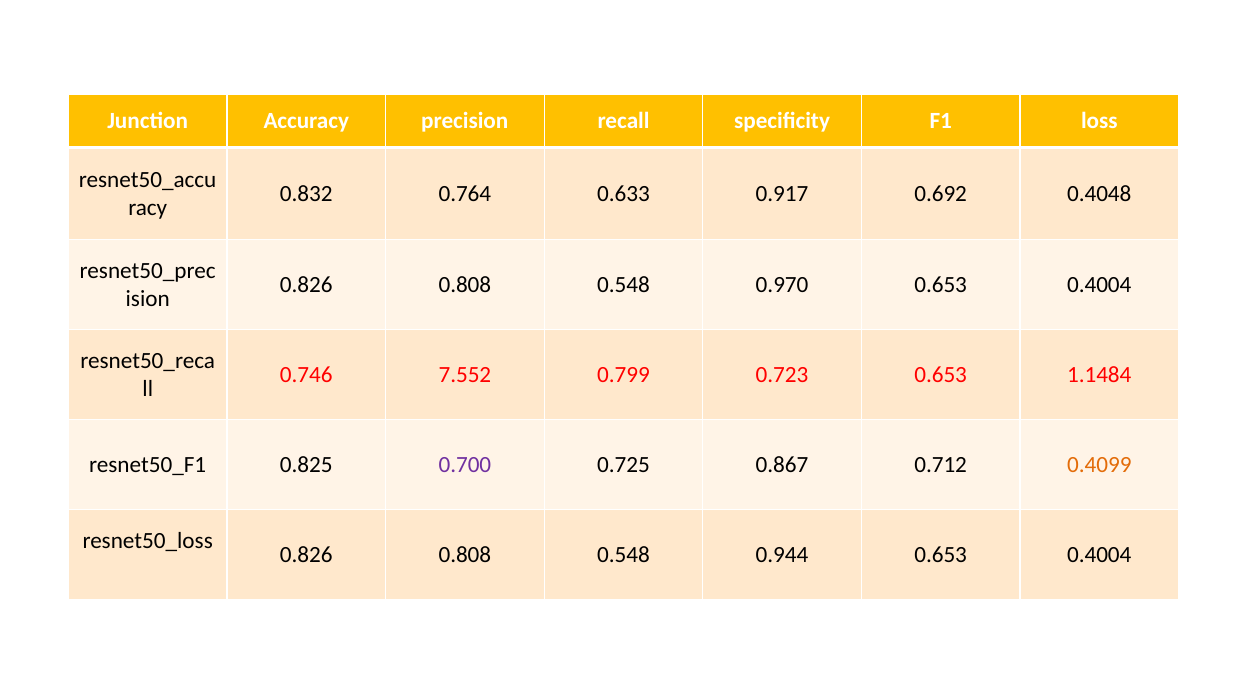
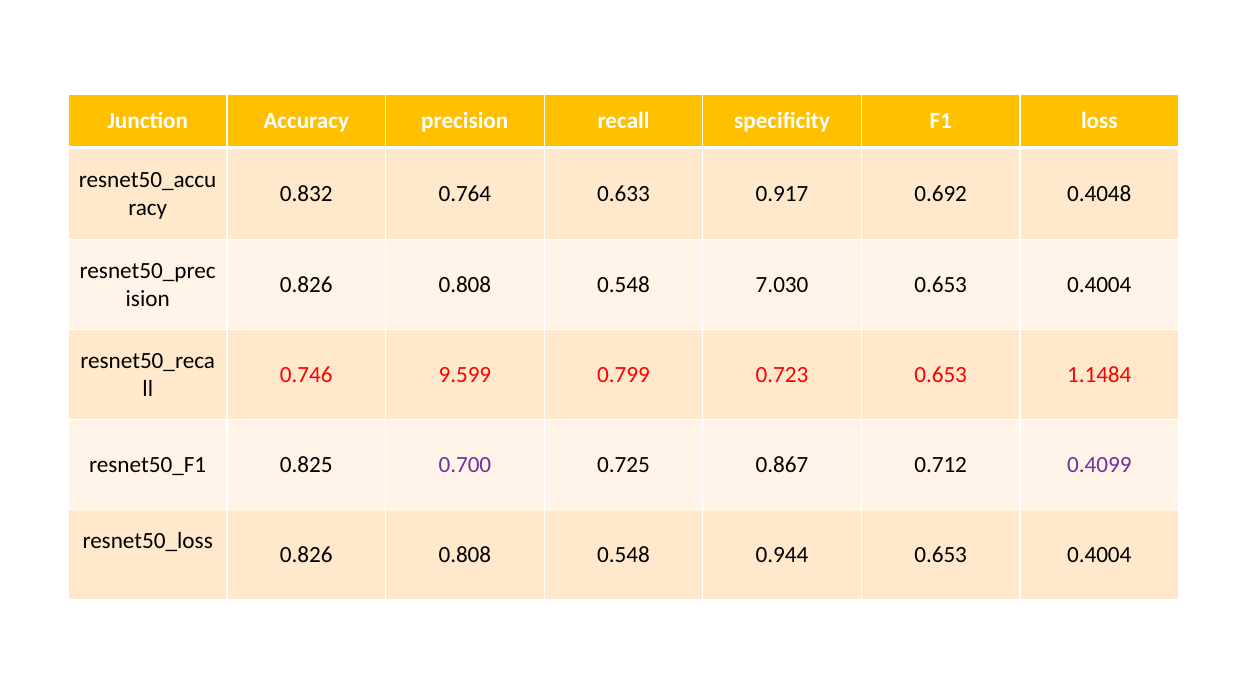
0.970: 0.970 -> 7.030
7.552: 7.552 -> 9.599
0.4099 colour: orange -> purple
